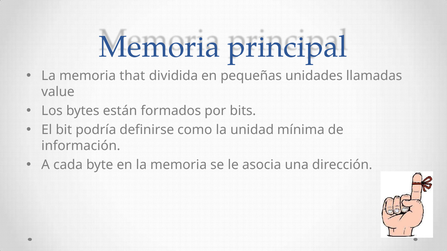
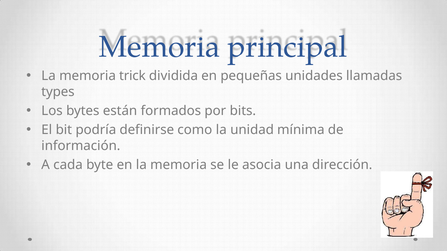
that: that -> trick
value: value -> types
